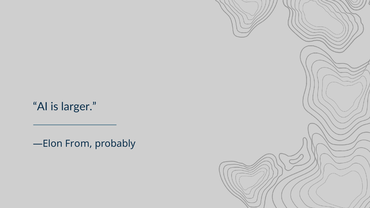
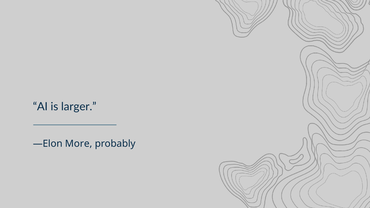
From: From -> More
